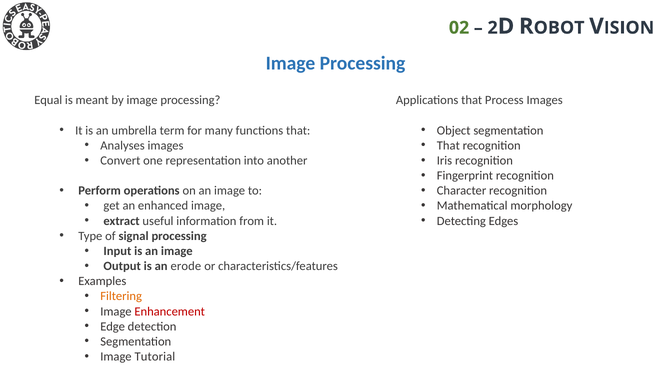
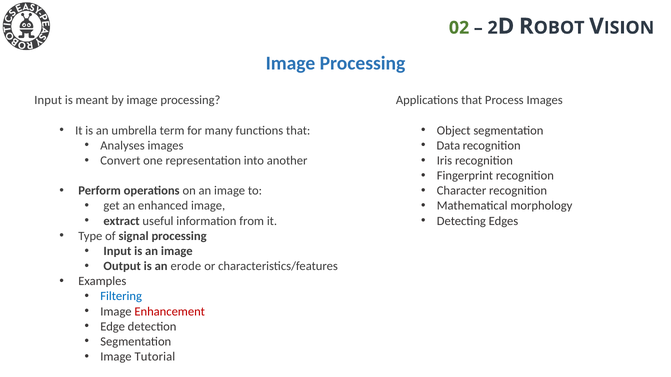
Equal at (48, 100): Equal -> Input
That at (448, 146): That -> Data
Filtering colour: orange -> blue
